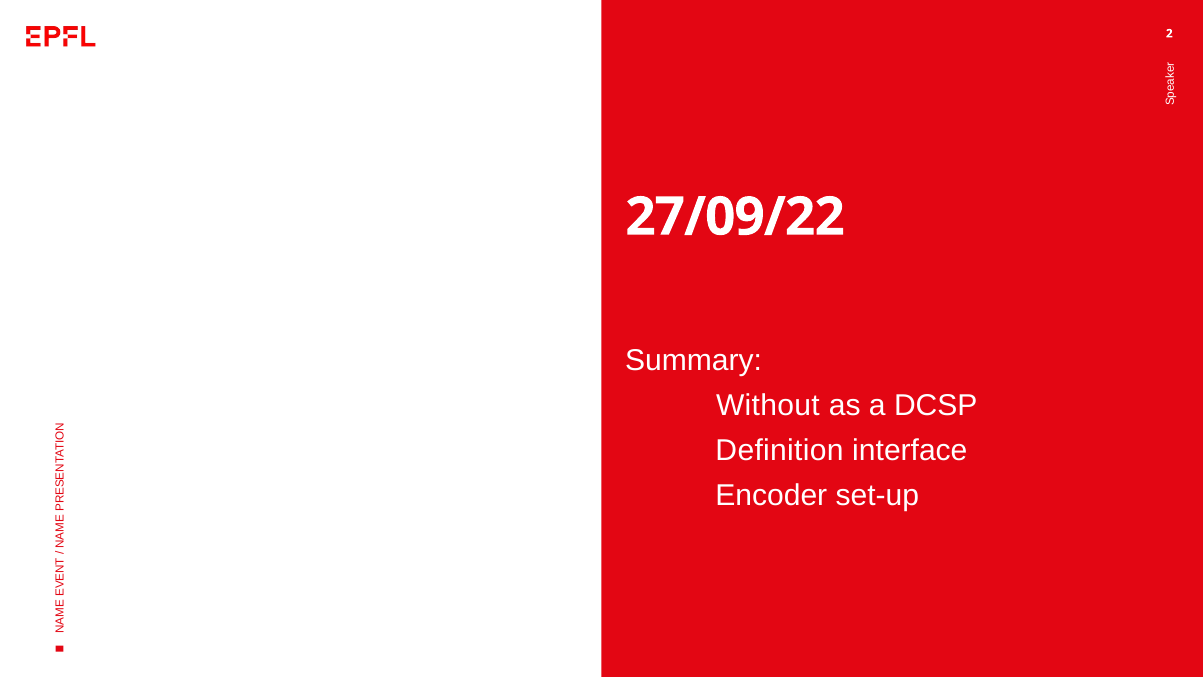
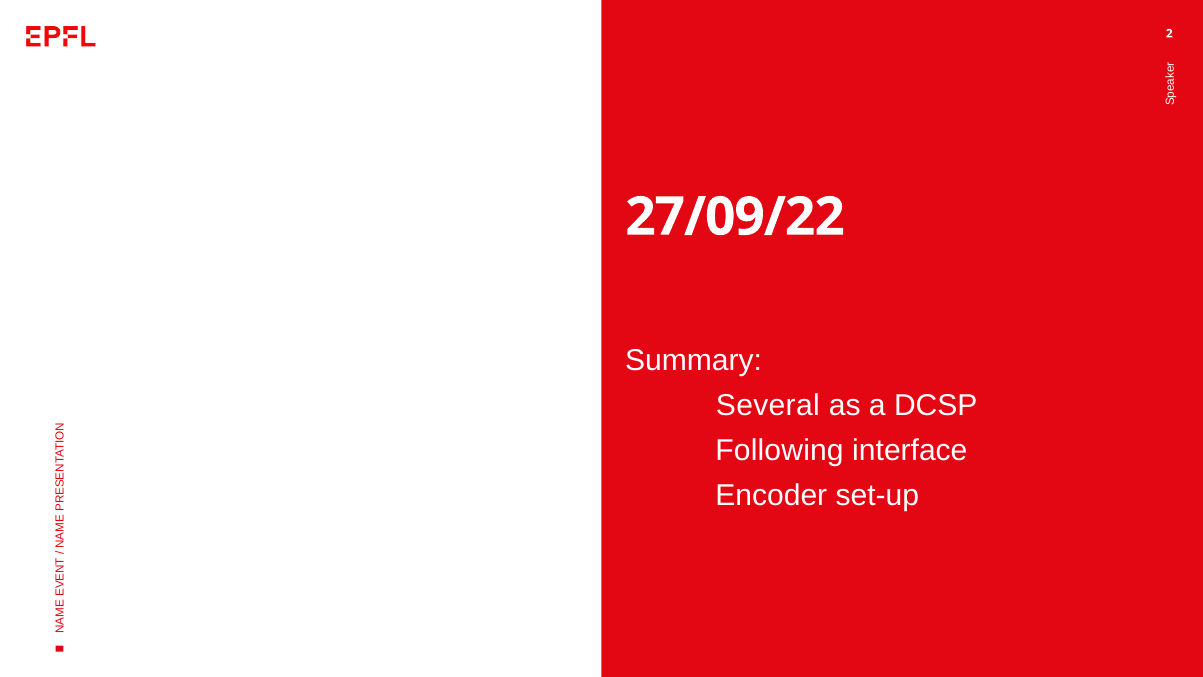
Without: Without -> Several
Definition: Definition -> Following
